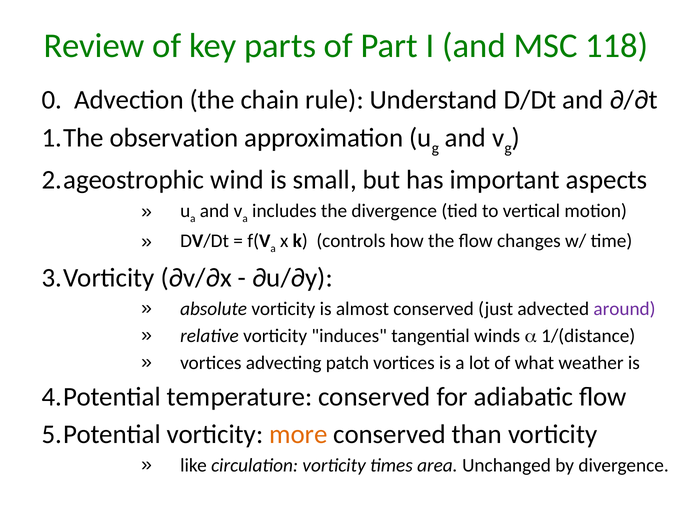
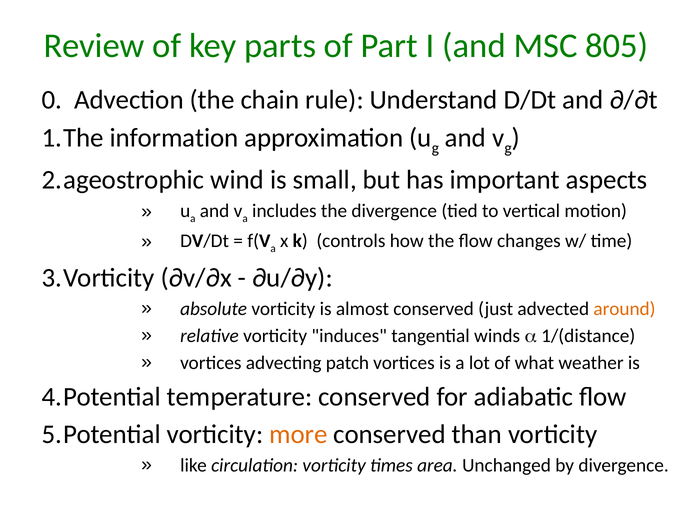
118: 118 -> 805
observation: observation -> information
around colour: purple -> orange
